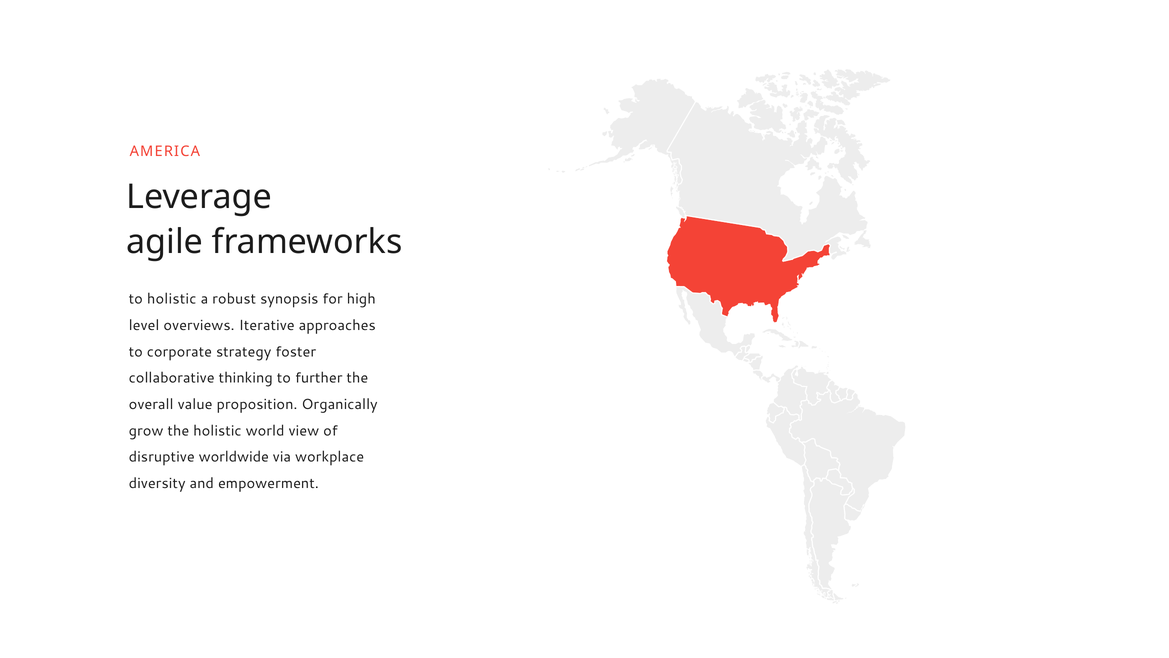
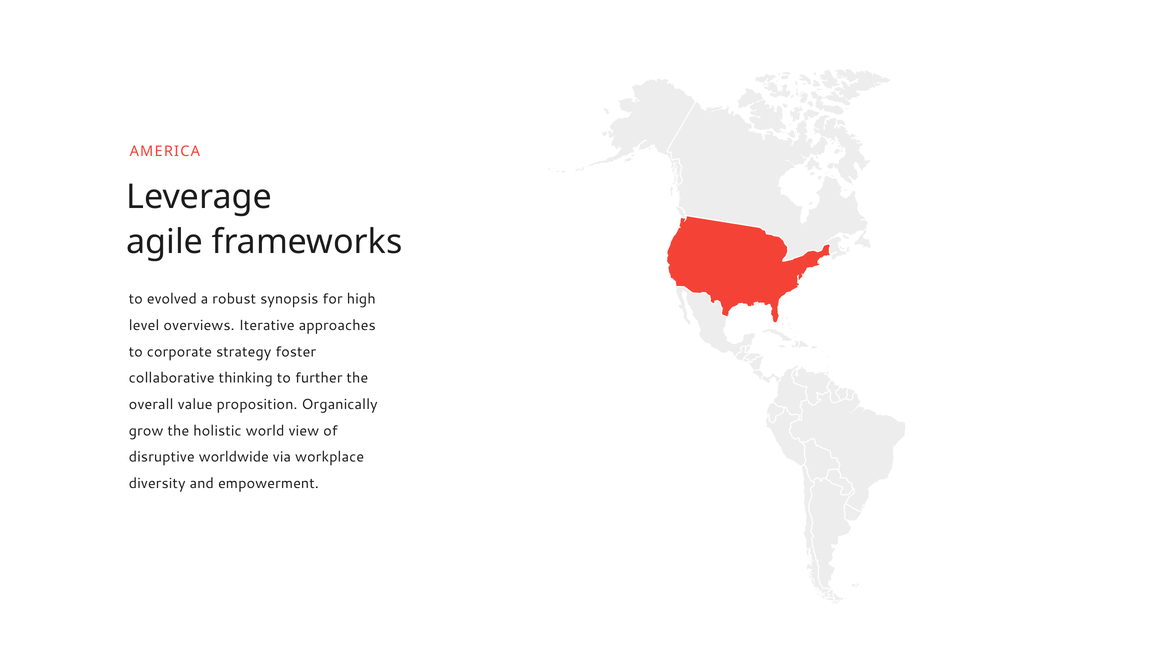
to holistic: holistic -> evolved
